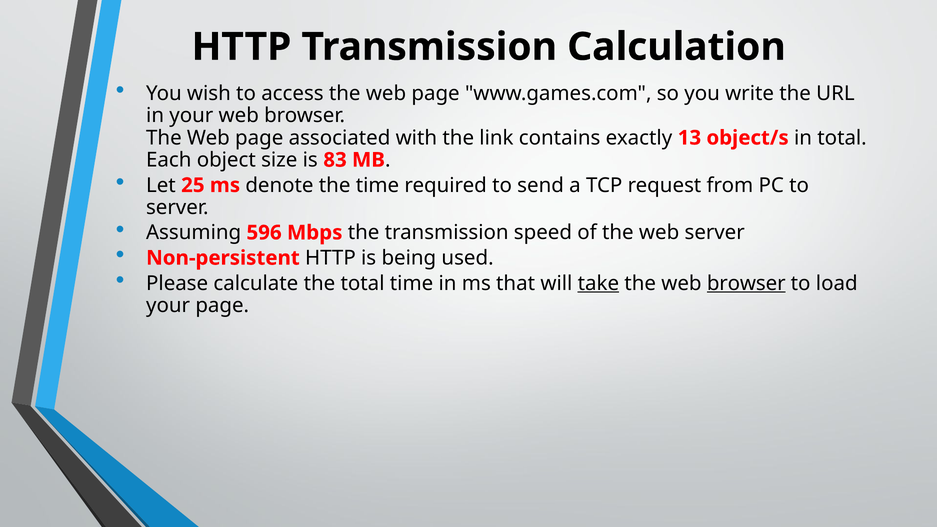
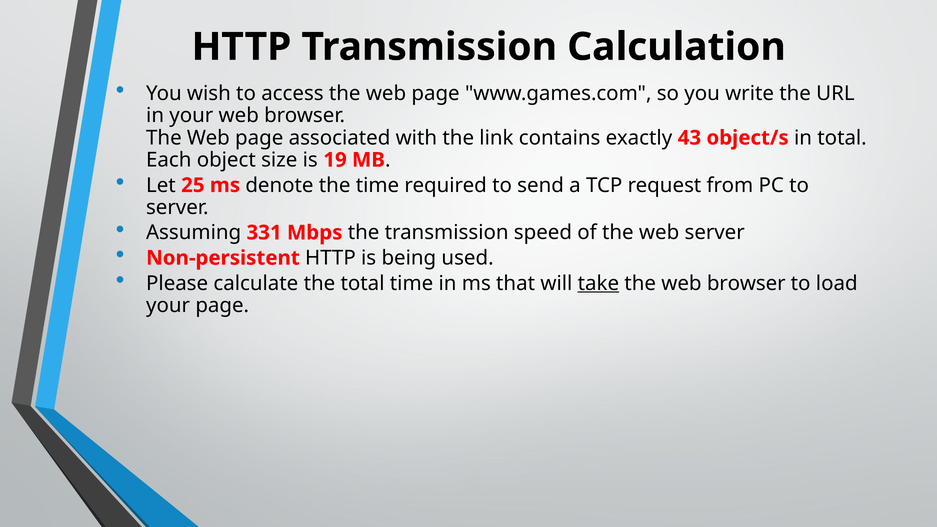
13: 13 -> 43
83: 83 -> 19
596: 596 -> 331
browser at (746, 283) underline: present -> none
